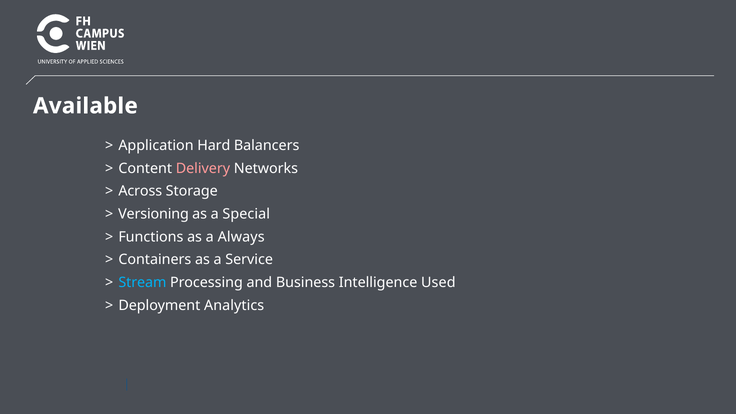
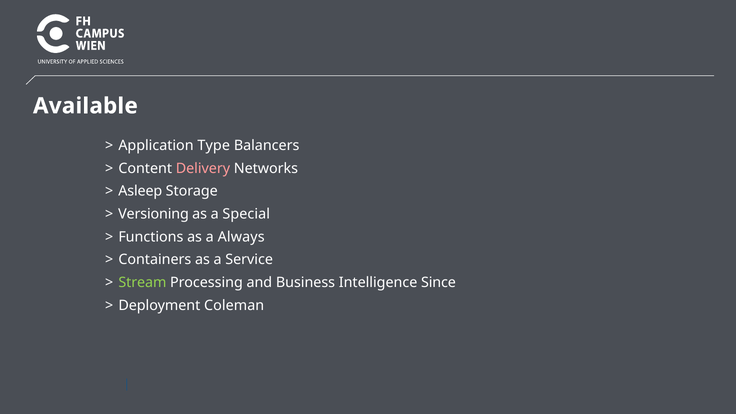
Hard: Hard -> Type
Across: Across -> Asleep
Stream colour: light blue -> light green
Used: Used -> Since
Analytics: Analytics -> Coleman
